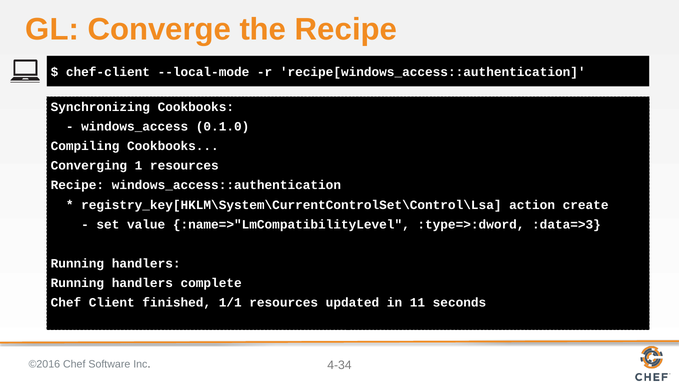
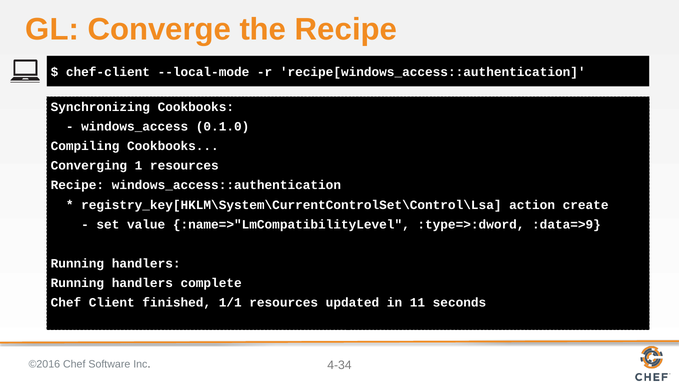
:data=>3: :data=>3 -> :data=>9
